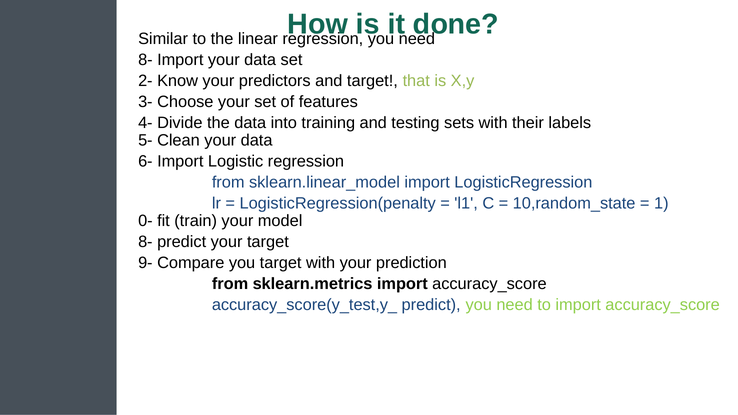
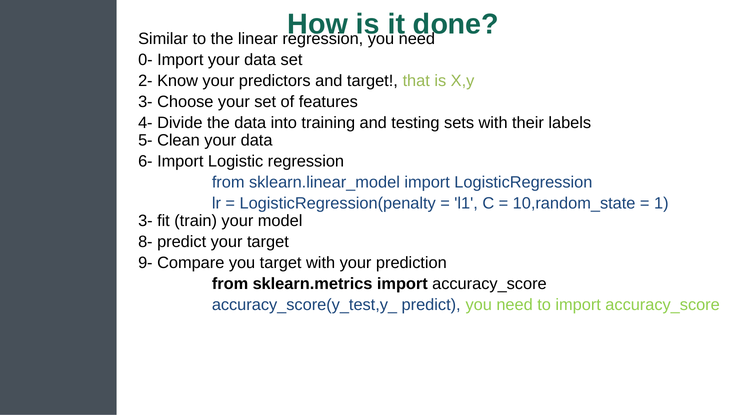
8- at (145, 60): 8- -> 0-
0- at (145, 221): 0- -> 3-
